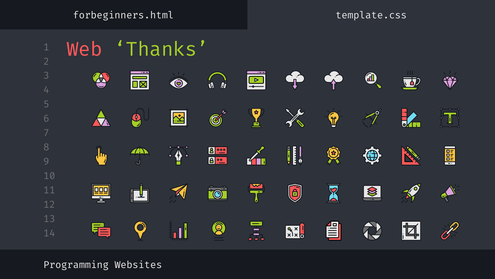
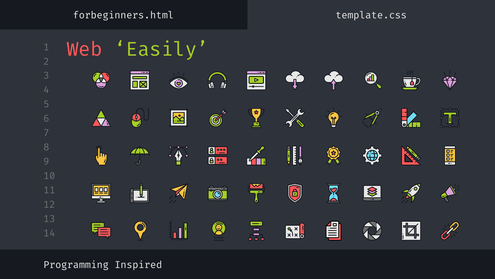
Thanks: Thanks -> Easily
Websites: Websites -> Inspired
